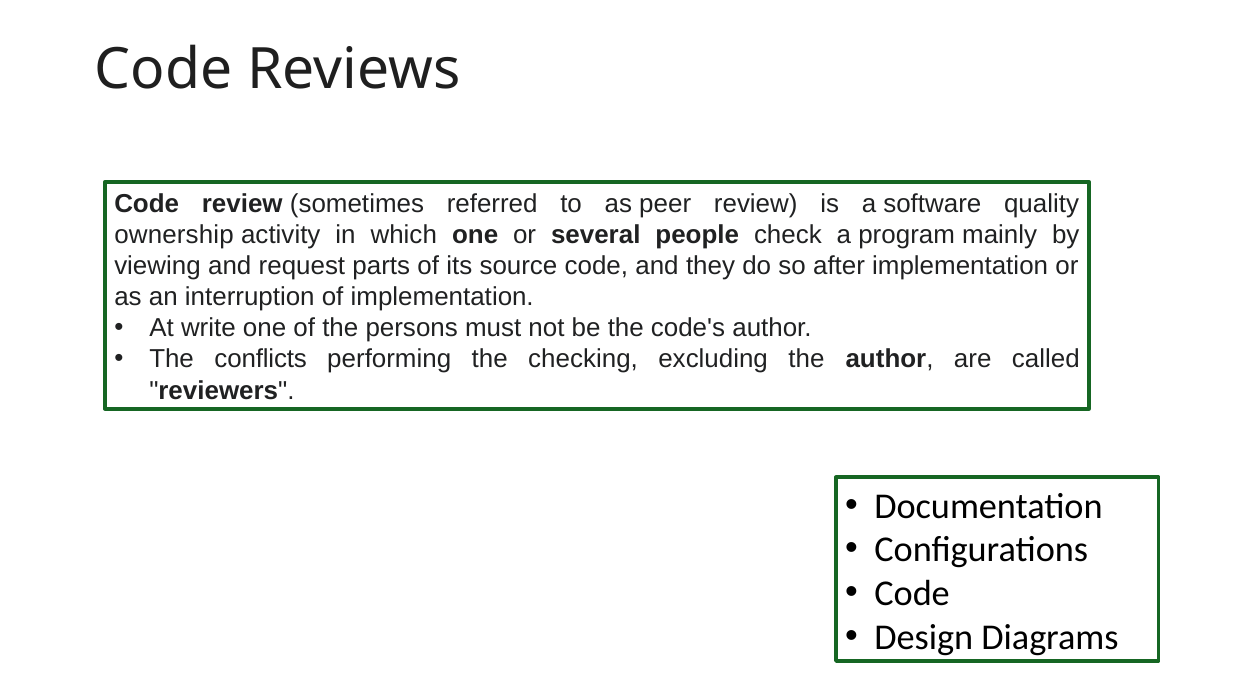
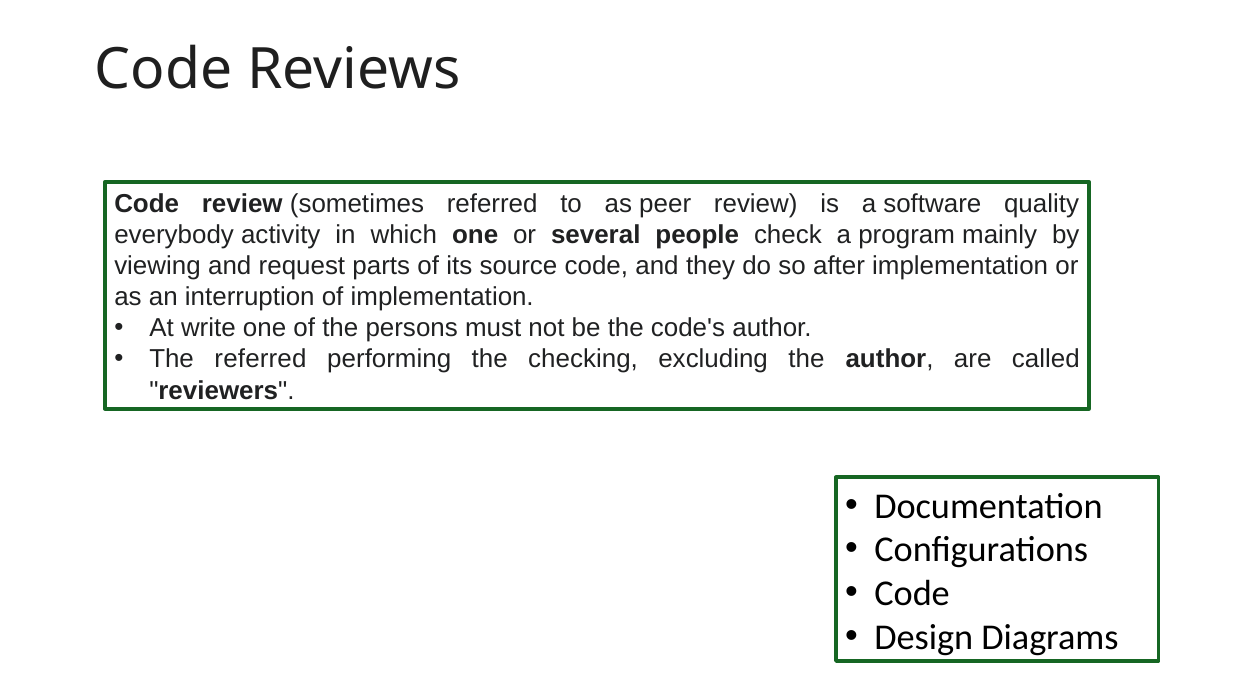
ownership: ownership -> everybody
The conflicts: conflicts -> referred
